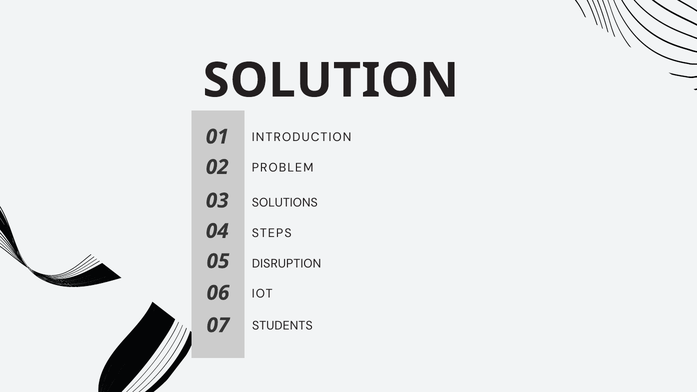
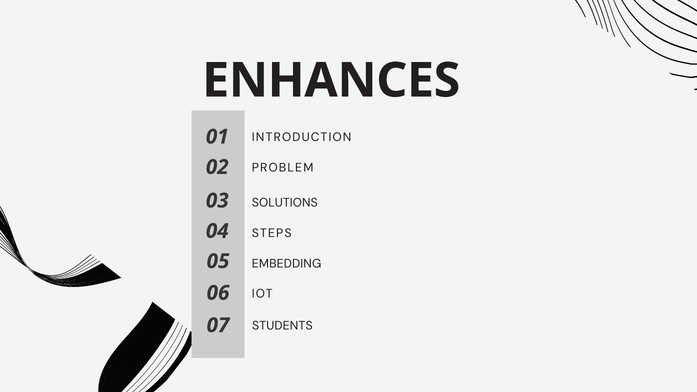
SOLUTION: SOLUTION -> ENHANCES
DISRUPTION: DISRUPTION -> EMBEDDING
